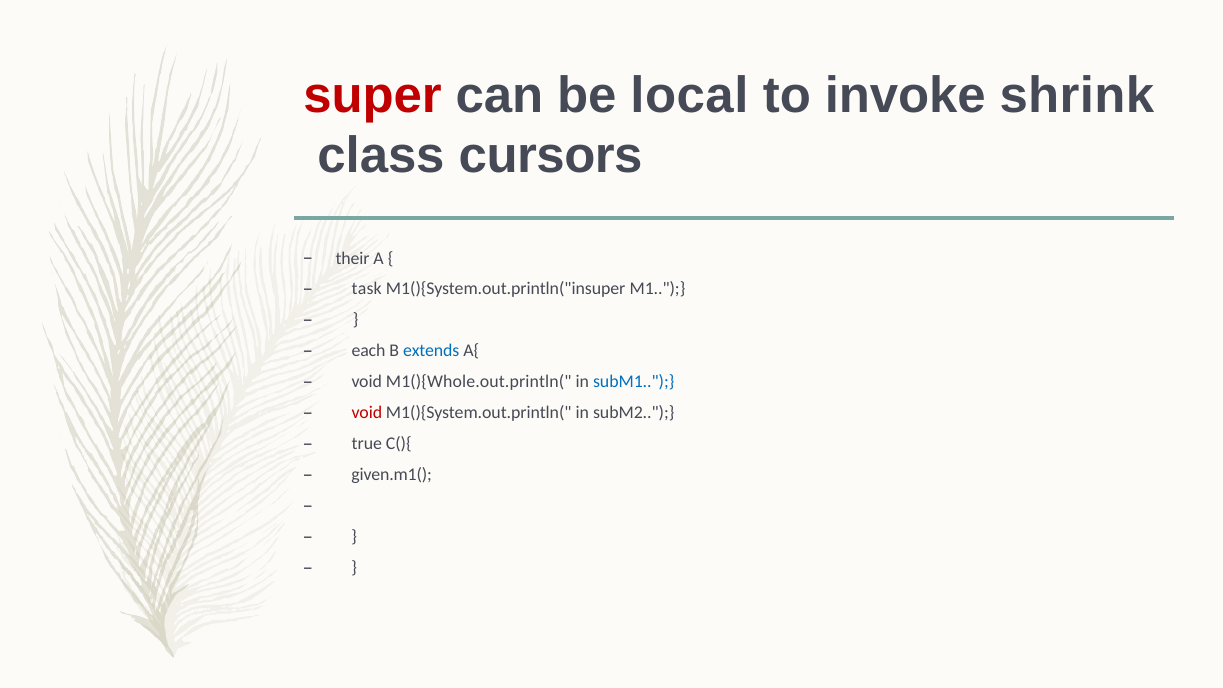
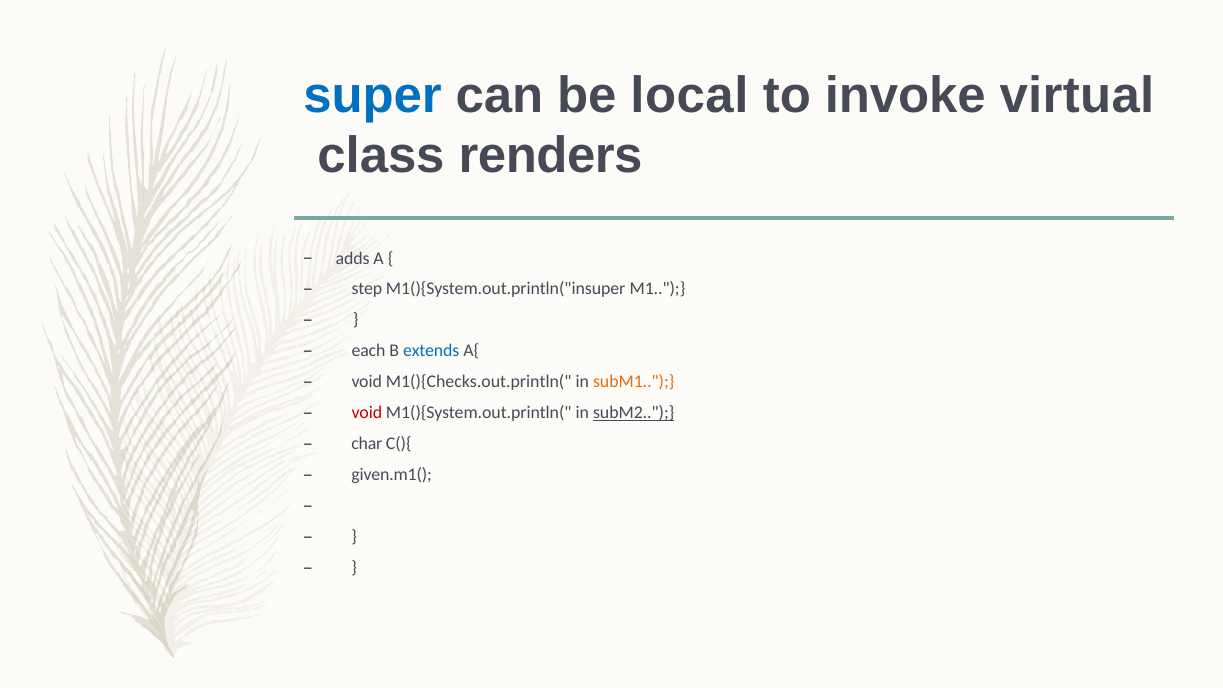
super colour: red -> blue
shrink: shrink -> virtual
cursors: cursors -> renders
their: their -> adds
task: task -> step
M1(){Whole.out.println(: M1(){Whole.out.println( -> M1(){Checks.out.println(
subM1 colour: blue -> orange
subM2 underline: none -> present
true: true -> char
